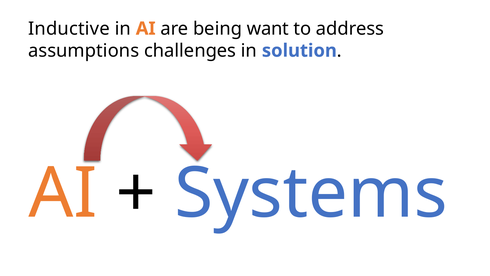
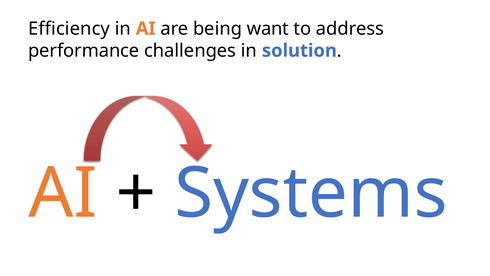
Inductive: Inductive -> Efficiency
assumptions: assumptions -> performance
